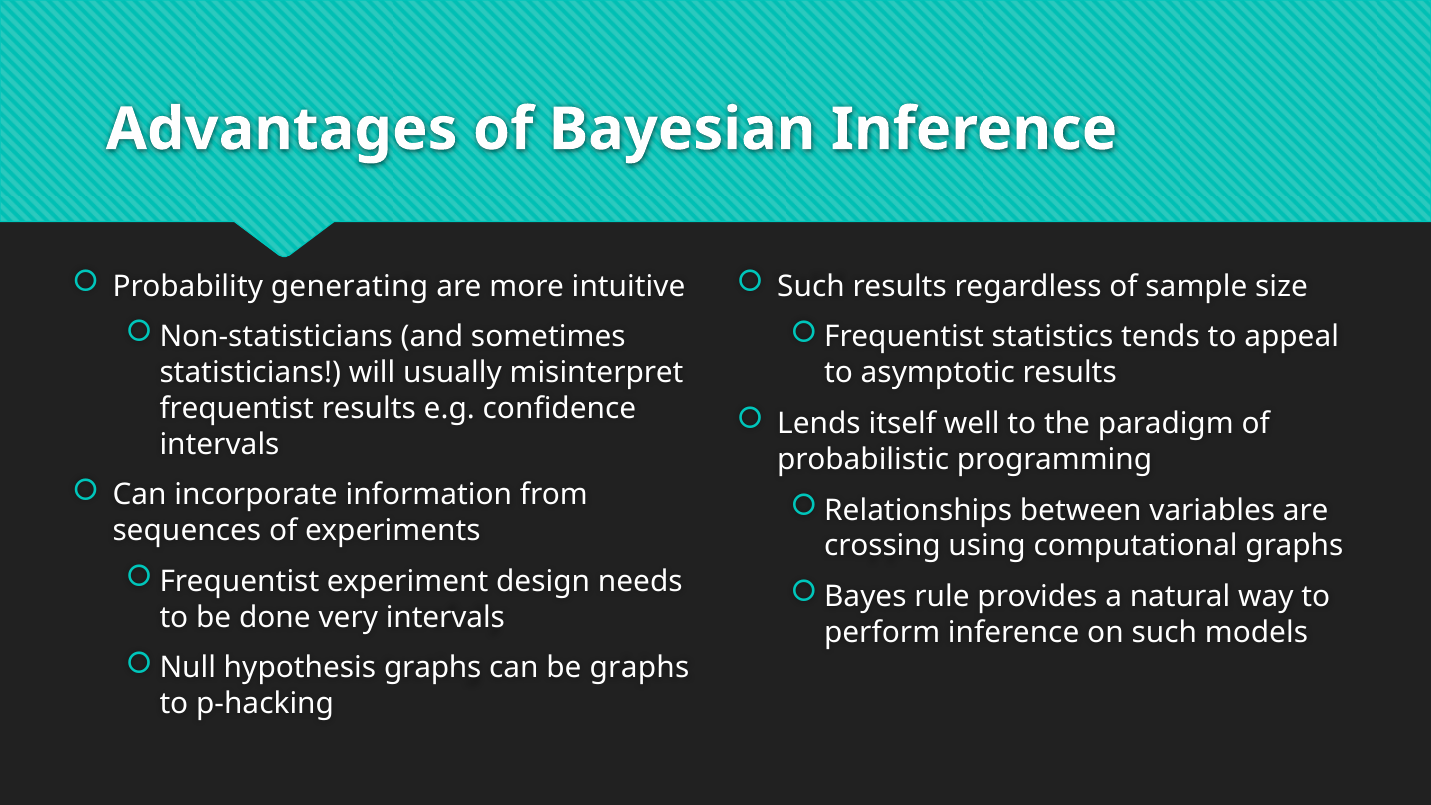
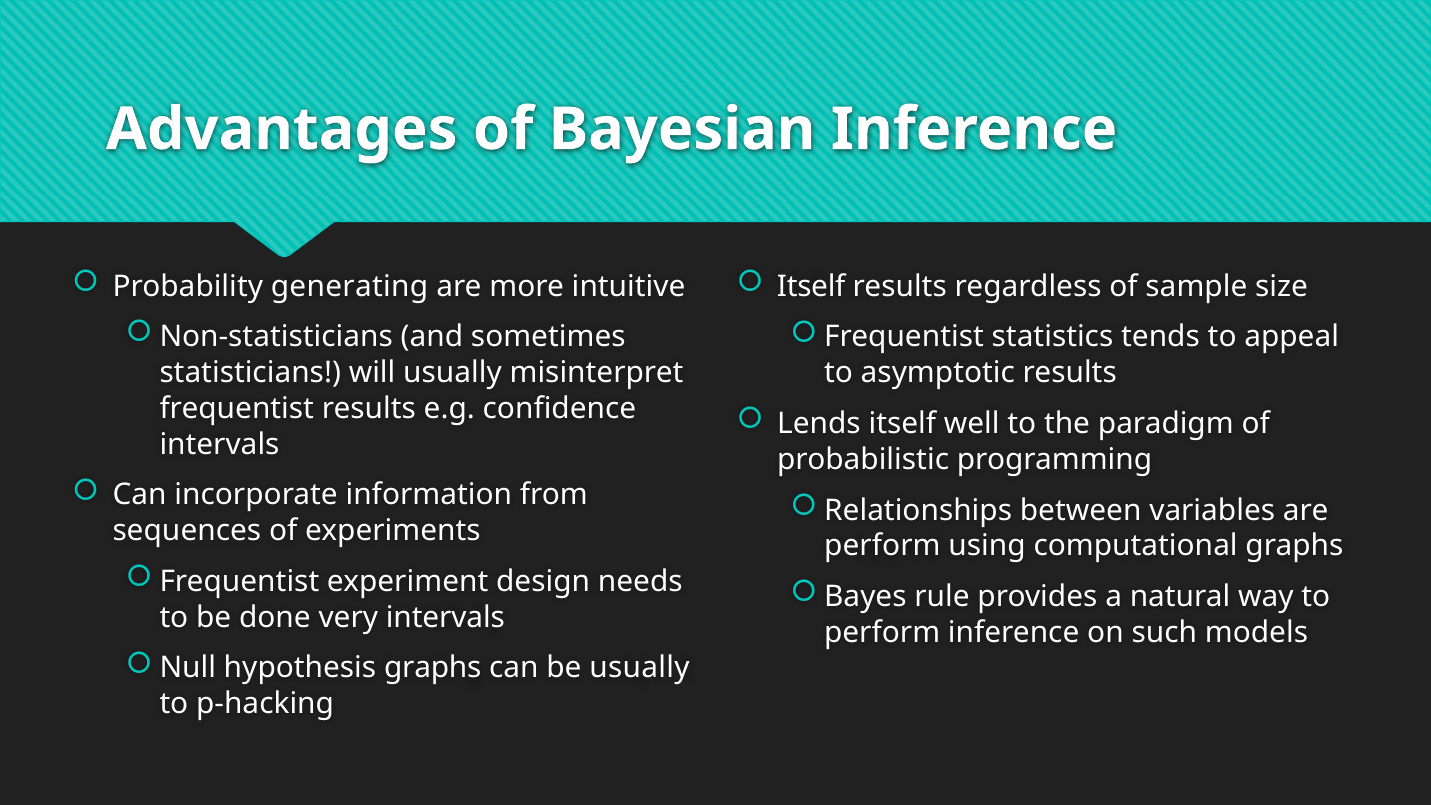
Such at (811, 286): Such -> Itself
crossing at (882, 546): crossing -> perform
be graphs: graphs -> usually
